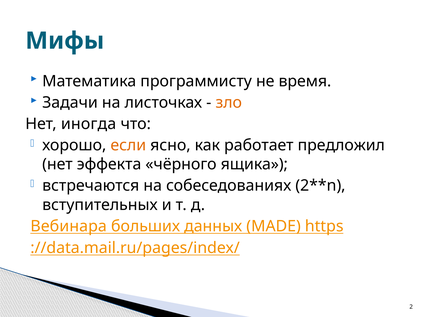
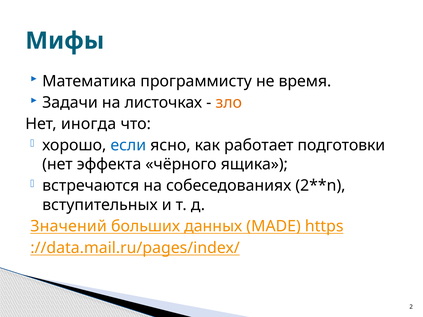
если colour: orange -> blue
предложил: предложил -> подготовки
Вебинара: Вебинара -> Значений
